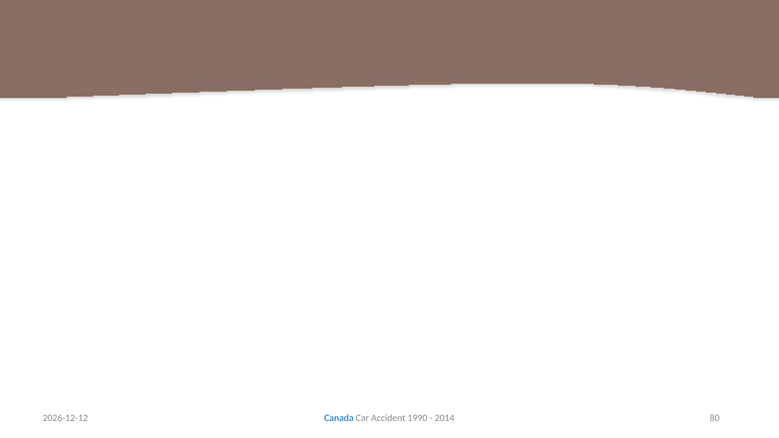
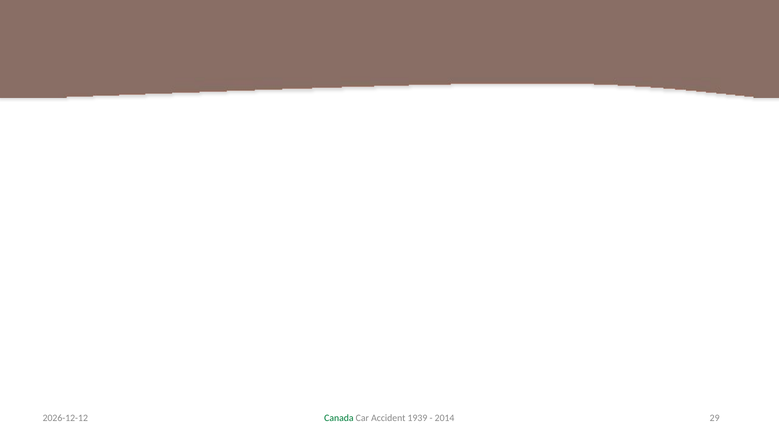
Canada colour: blue -> green
1990: 1990 -> 1939
80: 80 -> 29
